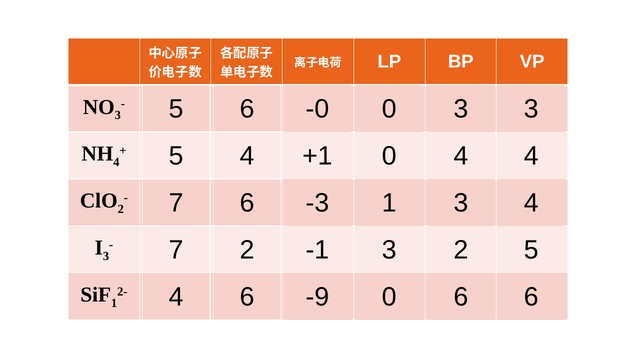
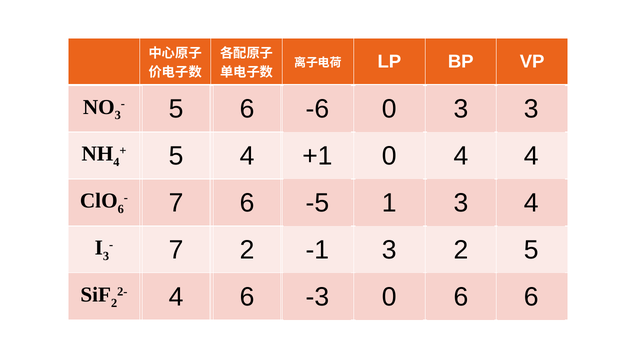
-0: -0 -> -6
-3: -3 -> -5
2 at (121, 209): 2 -> 6
-9: -9 -> -3
1 at (114, 303): 1 -> 2
